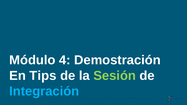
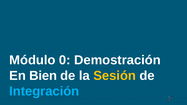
4: 4 -> 0
Tips: Tips -> Bien
Sesión colour: light green -> yellow
